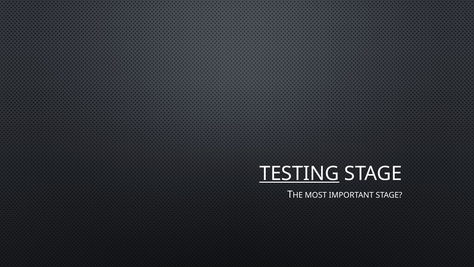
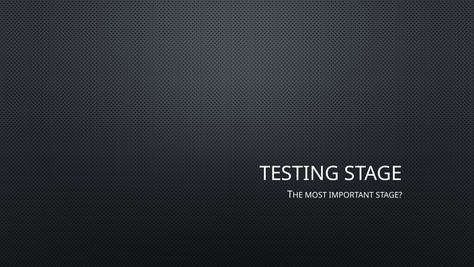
TESTING underline: present -> none
